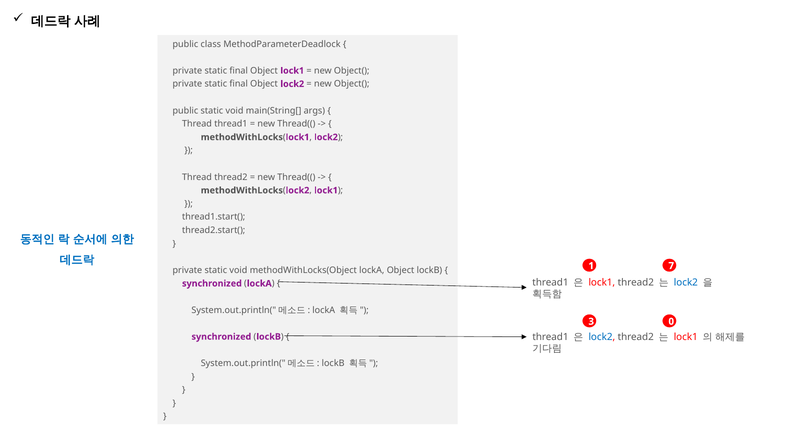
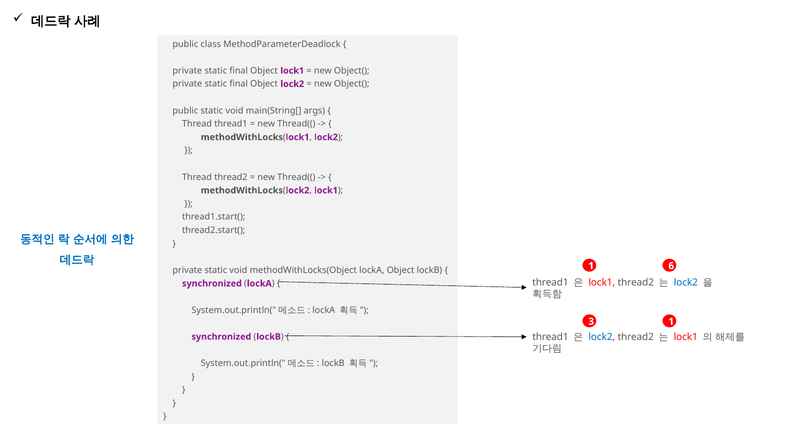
7: 7 -> 6
3 0: 0 -> 1
